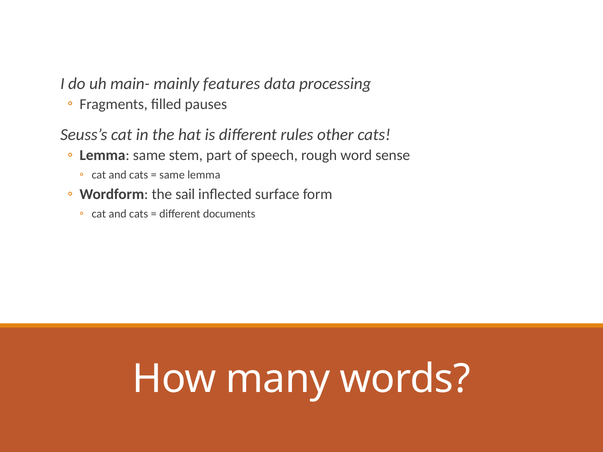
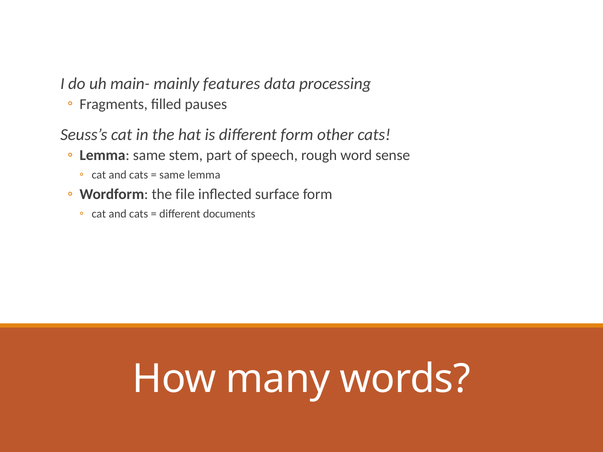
different rules: rules -> form
sail: sail -> file
